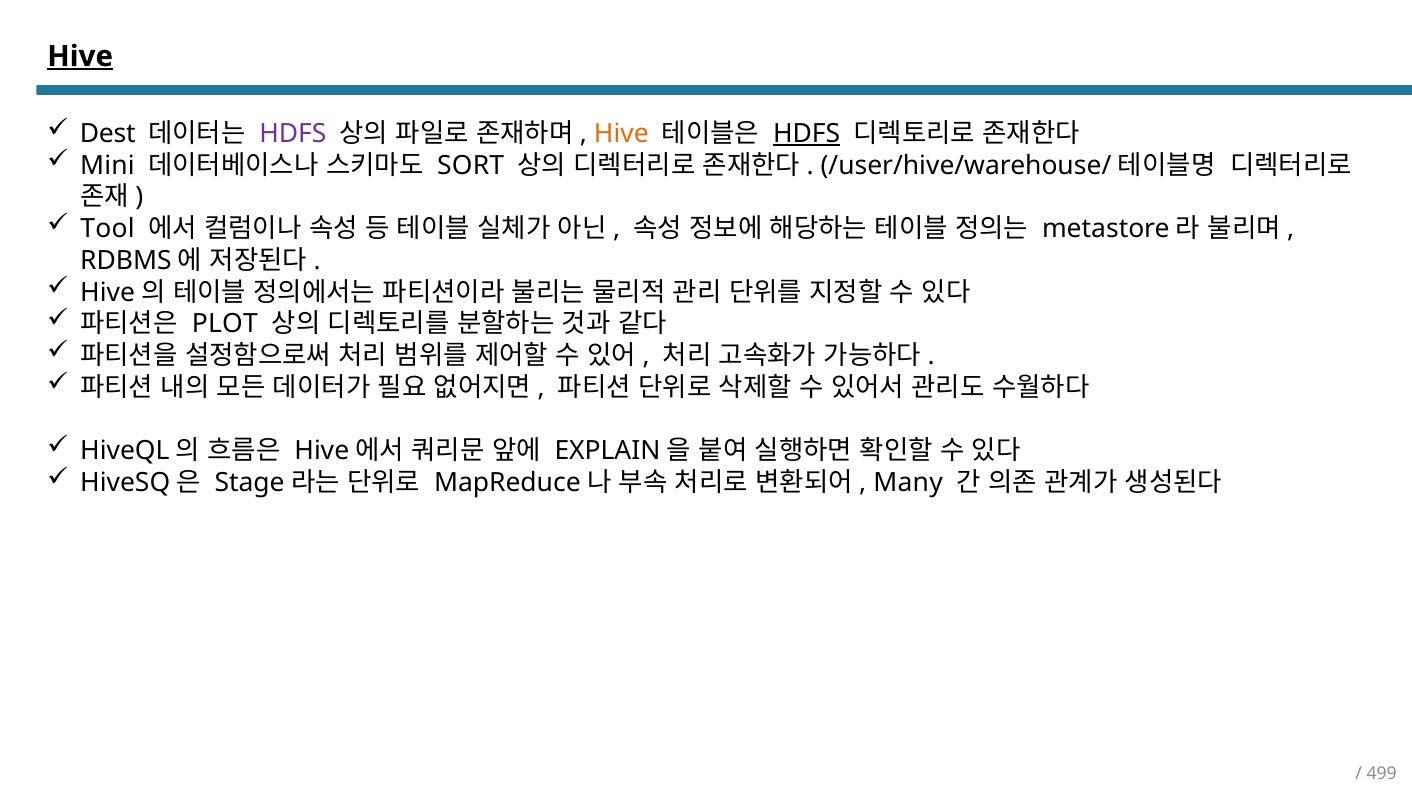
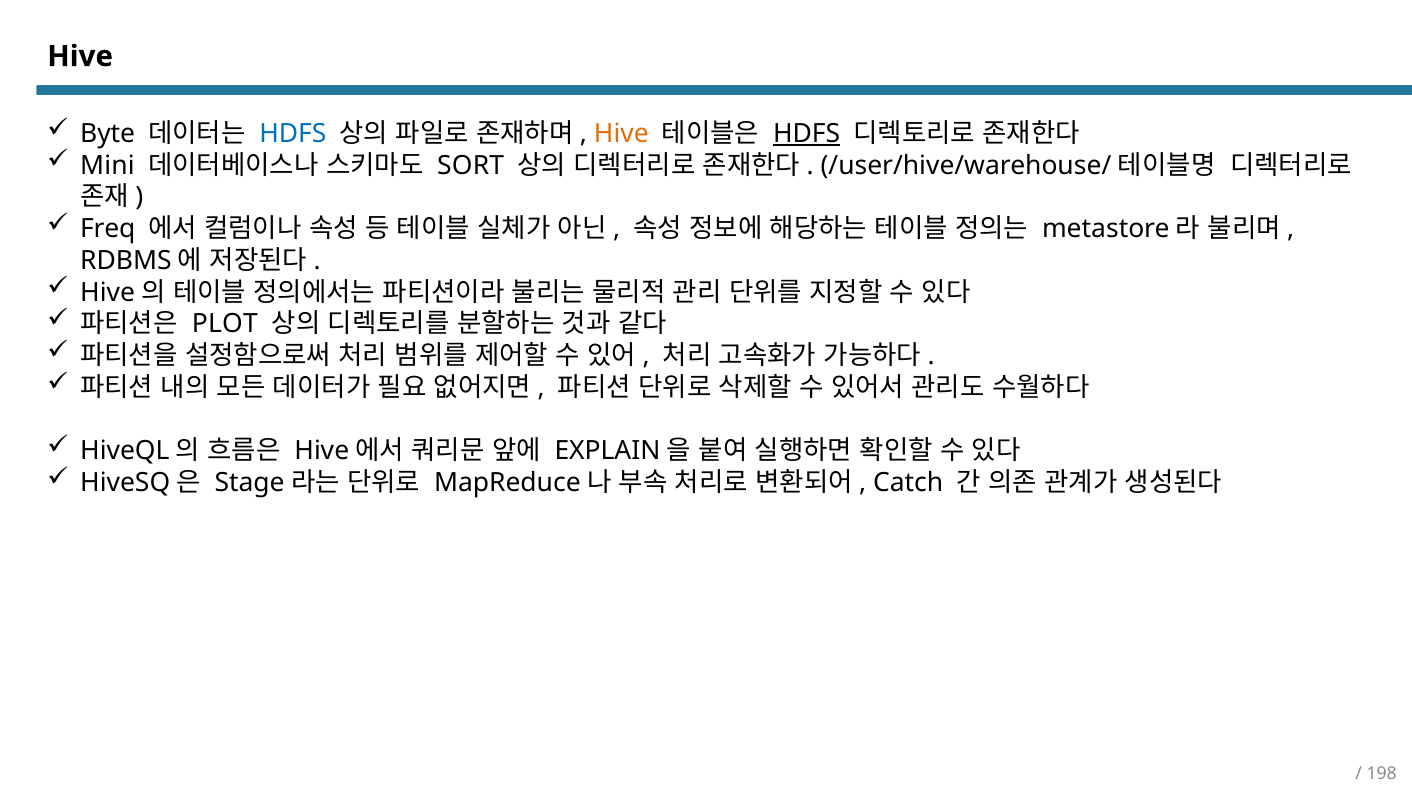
Hive at (80, 56) underline: present -> none
Dest: Dest -> Byte
HDFS at (293, 134) colour: purple -> blue
Tool: Tool -> Freq
Many: Many -> Catch
499: 499 -> 198
